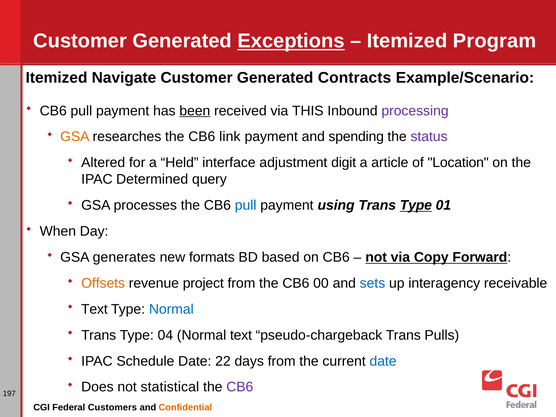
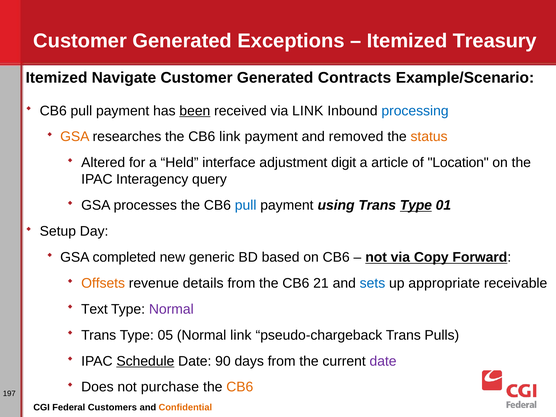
Exceptions underline: present -> none
Program: Program -> Treasury
via THIS: THIS -> LINK
processing colour: purple -> blue
spending: spending -> removed
status colour: purple -> orange
Determined: Determined -> Interagency
When: When -> Setup
generates: generates -> completed
formats: formats -> generic
project: project -> details
00: 00 -> 21
interagency: interagency -> appropriate
Normal at (171, 309) colour: blue -> purple
04: 04 -> 05
Normal text: text -> link
Schedule underline: none -> present
22: 22 -> 90
date at (383, 361) colour: blue -> purple
statistical: statistical -> purchase
CB6 at (240, 387) colour: purple -> orange
